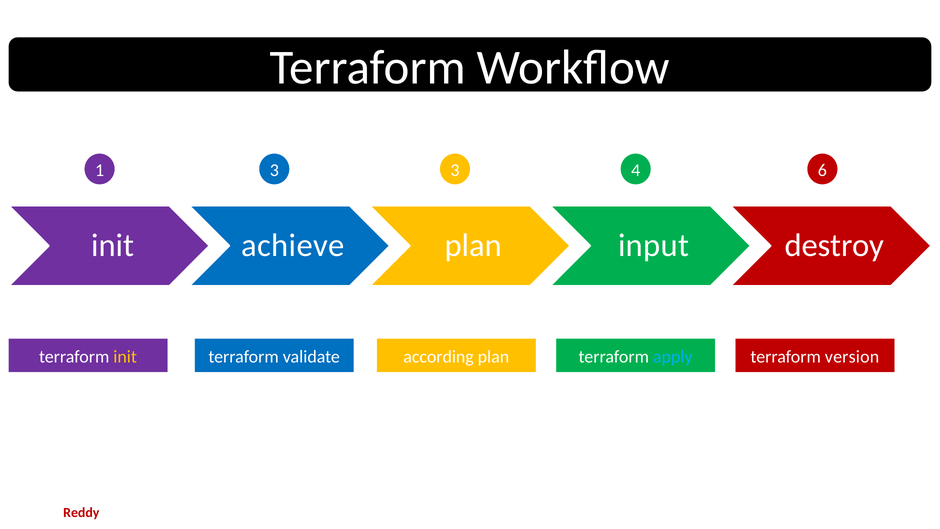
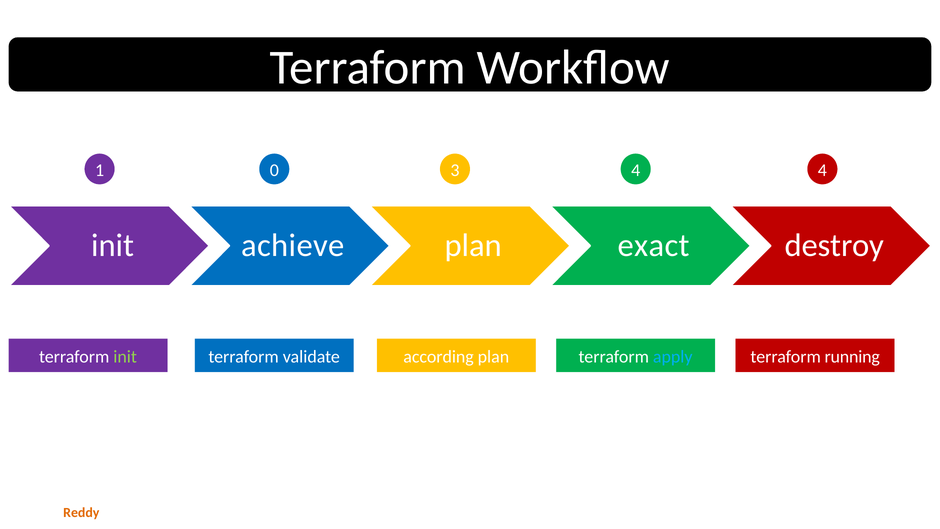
1 3: 3 -> 0
4 6: 6 -> 4
input: input -> exact
init at (125, 356) colour: yellow -> light green
version: version -> running
Reddy colour: red -> orange
